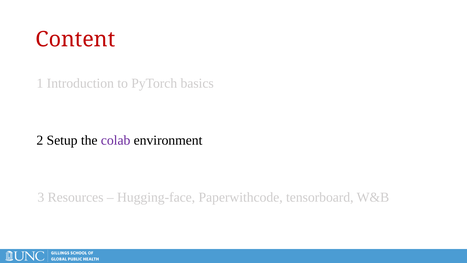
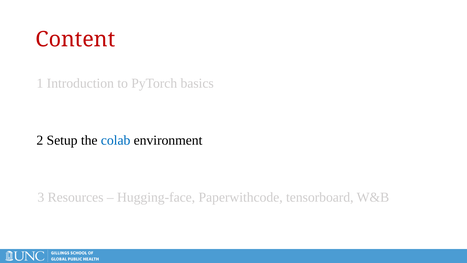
colab colour: purple -> blue
